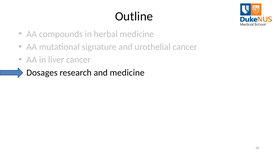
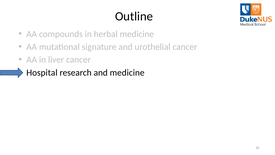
Dosages: Dosages -> Hospital
